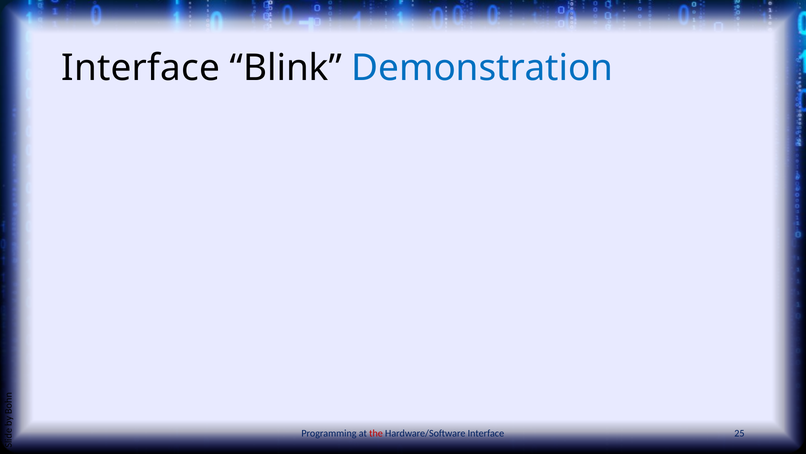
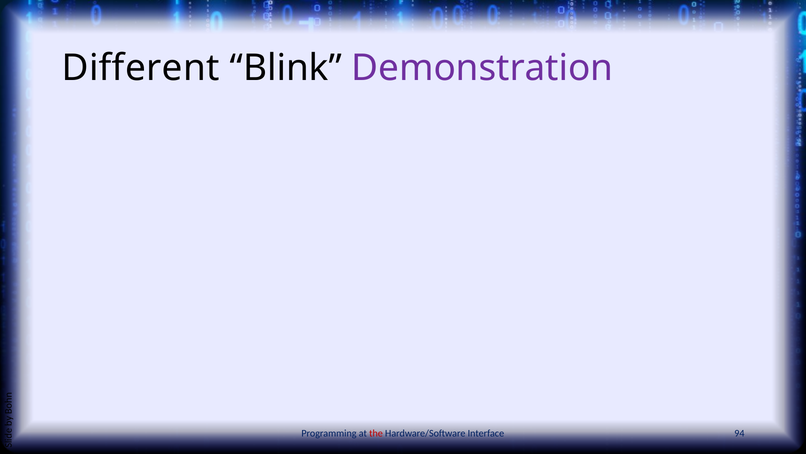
Interface at (141, 68): Interface -> Different
Demonstration colour: blue -> purple
25: 25 -> 94
